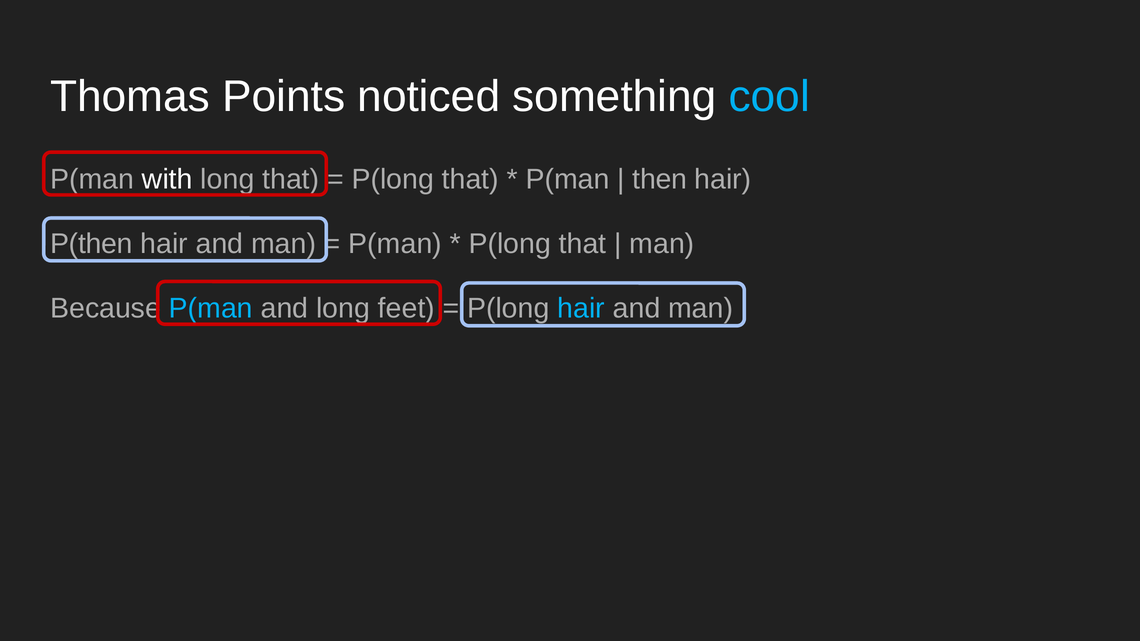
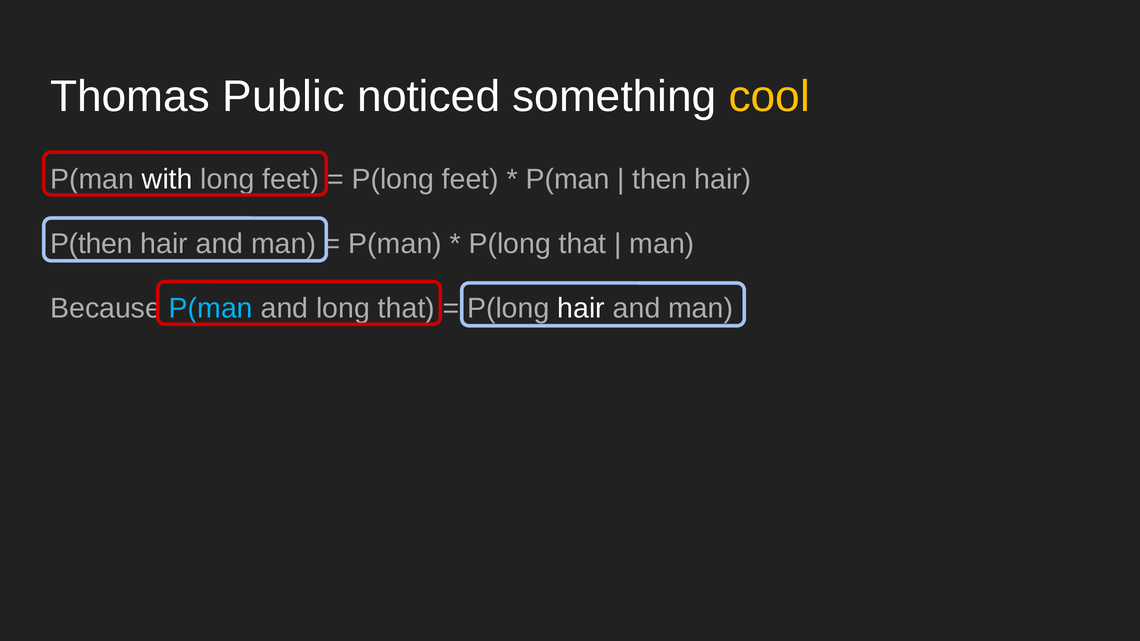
Points: Points -> Public
cool colour: light blue -> yellow
long that: that -> feet
that at (470, 179): that -> feet
long feet: feet -> that
hair at (581, 309) colour: light blue -> white
